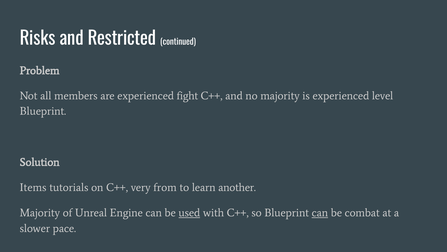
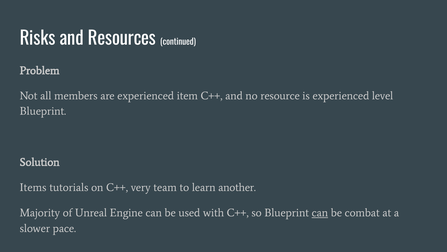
Restricted: Restricted -> Resources
fight: fight -> item
no majority: majority -> resource
from: from -> team
used underline: present -> none
